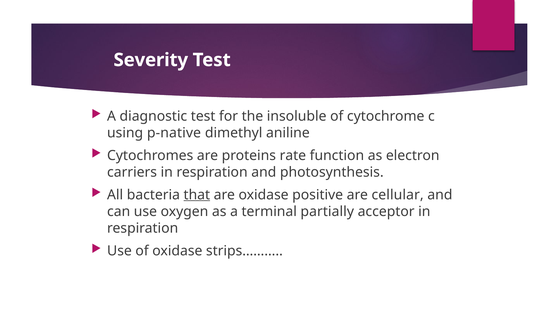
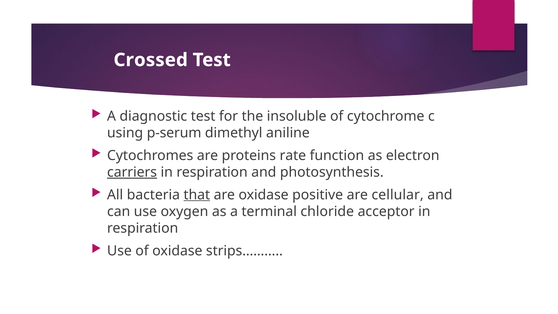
Severity: Severity -> Crossed
p-native: p-native -> p-serum
carriers underline: none -> present
partially: partially -> chloride
